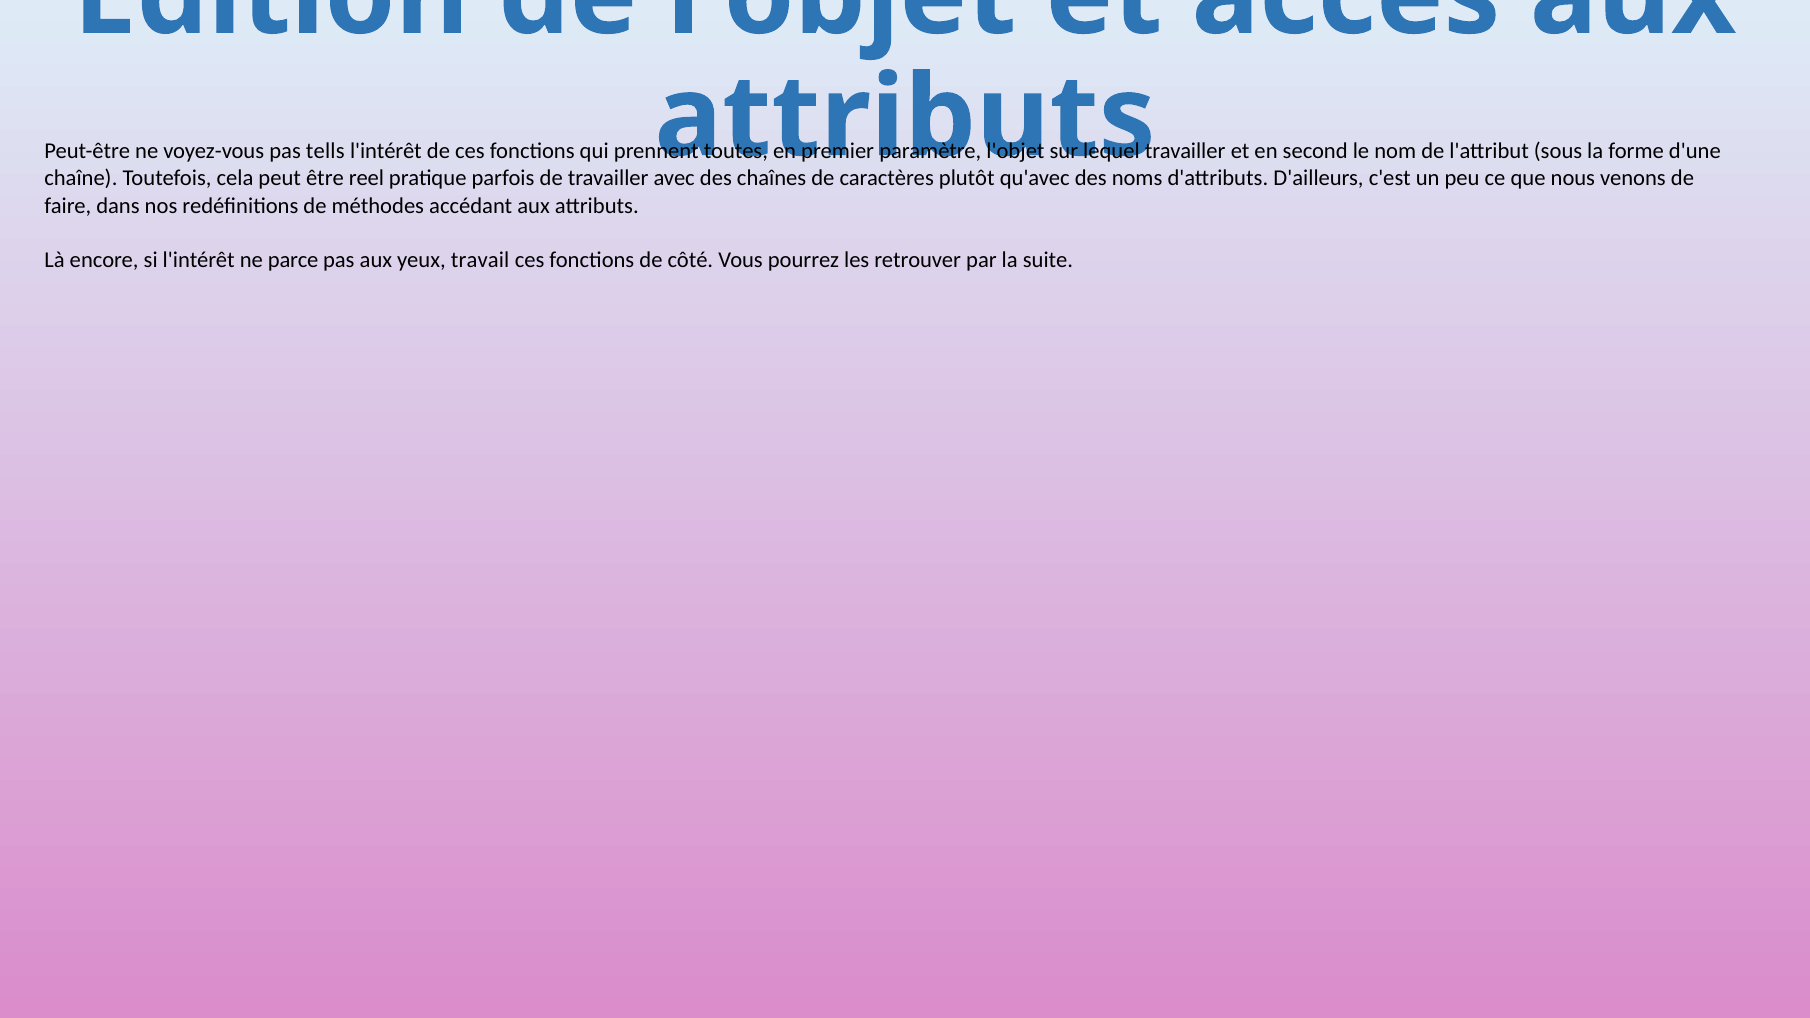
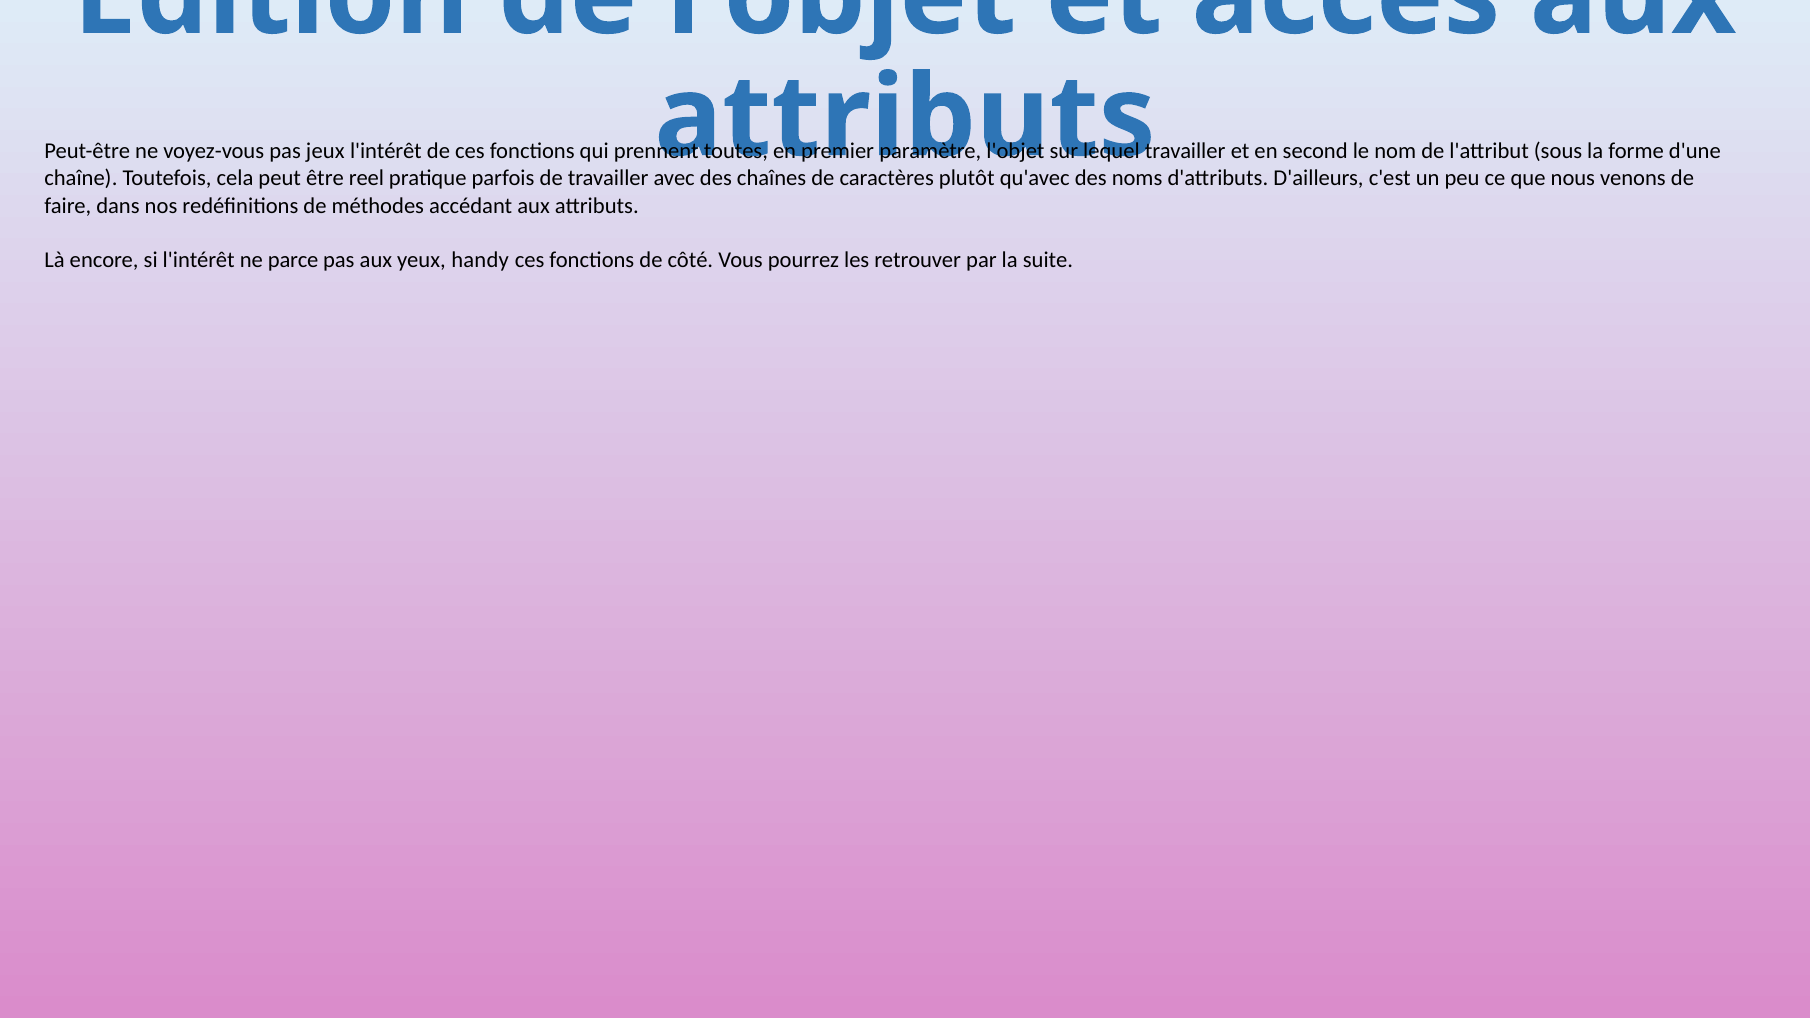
tells: tells -> jeux
travail: travail -> handy
